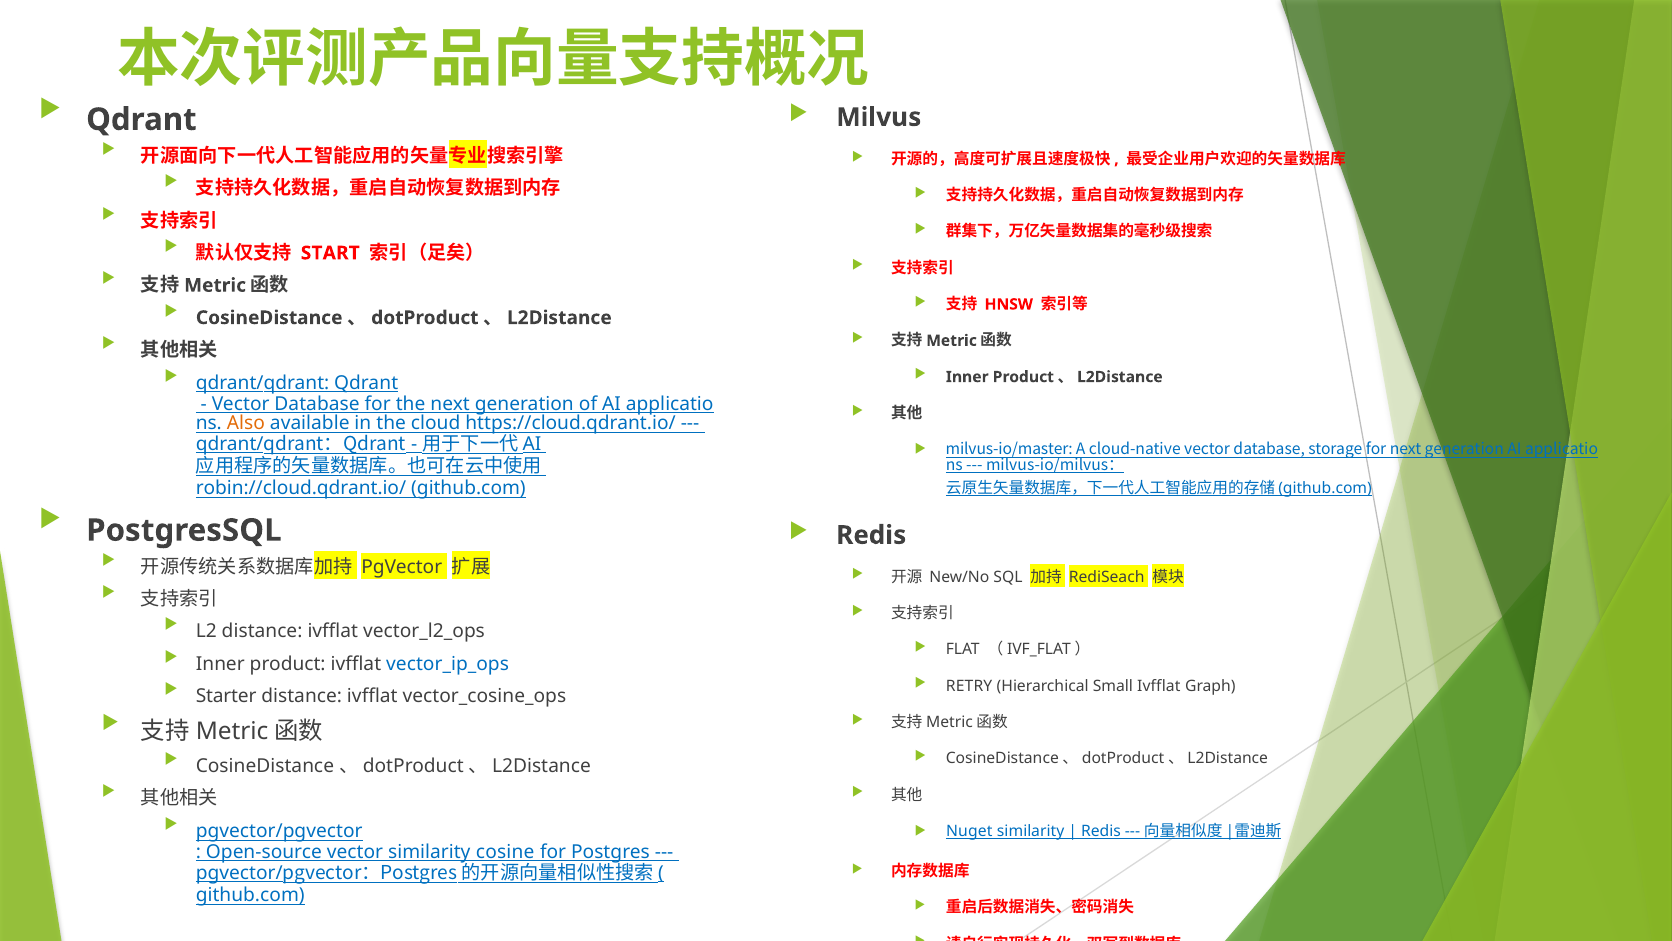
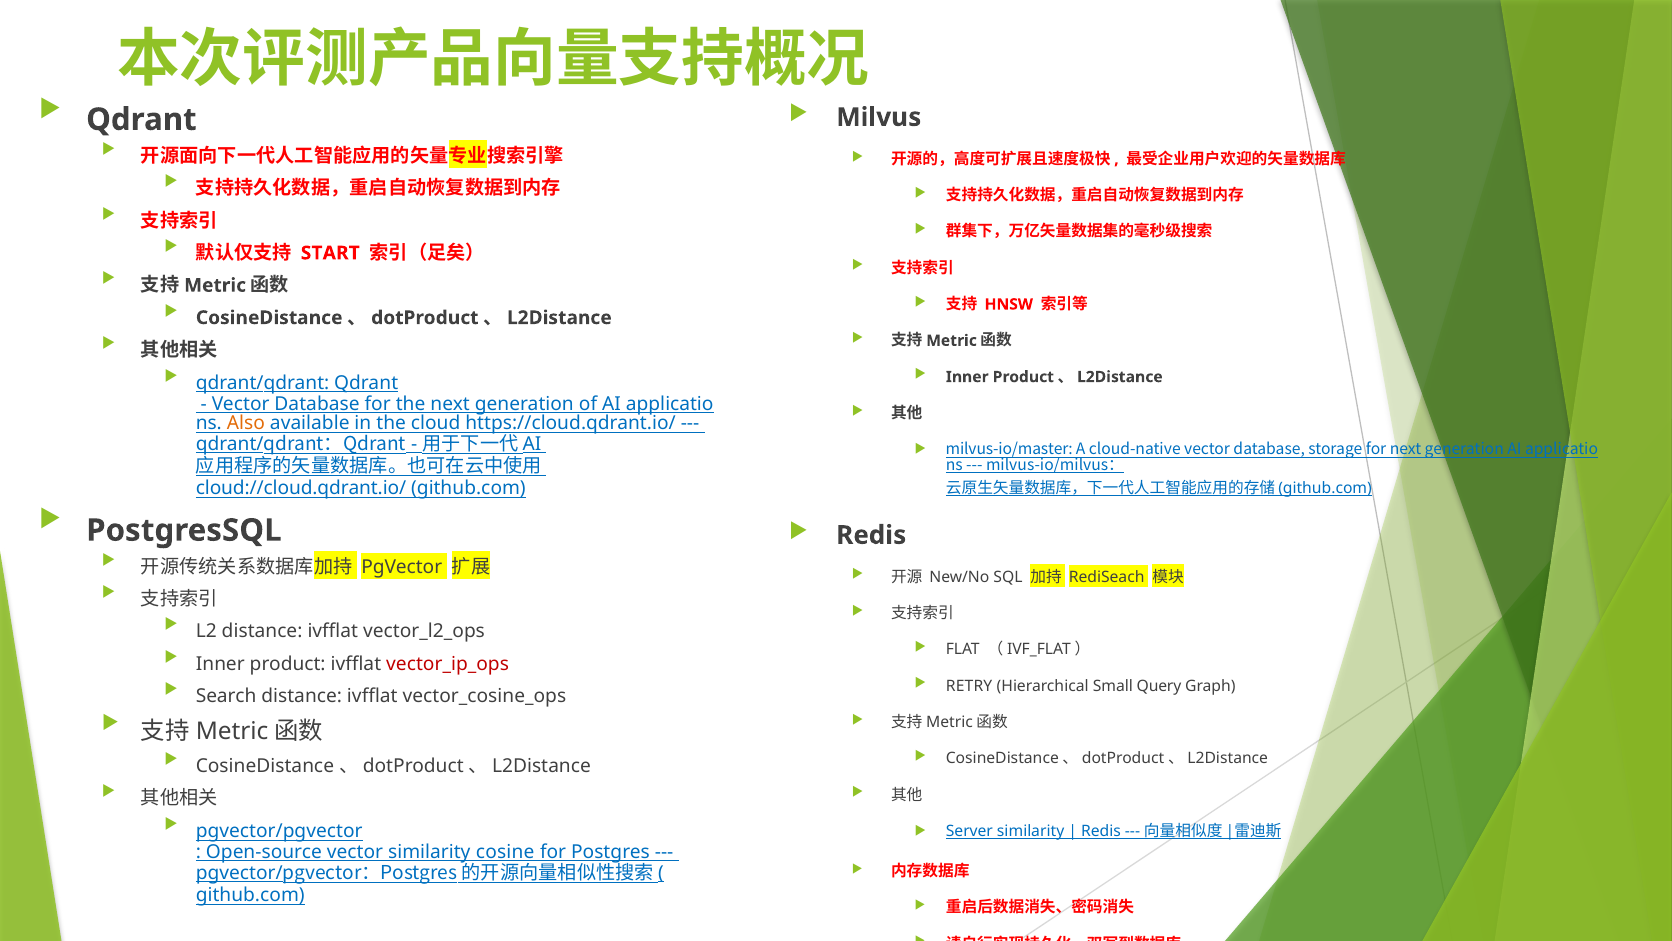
robin://cloud.qdrant.io/: robin://cloud.qdrant.io/ -> cloud://cloud.qdrant.io/
vector_ip_ops colour: blue -> red
Small Ivfflat: Ivfflat -> Query
Starter: Starter -> Search
Nuget: Nuget -> Server
